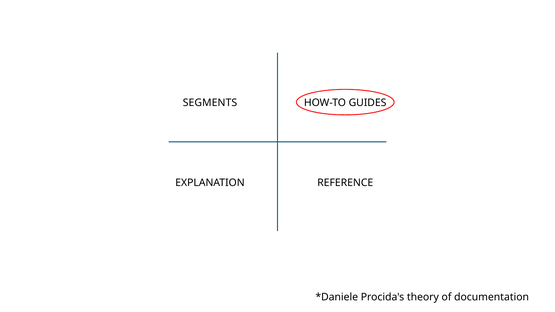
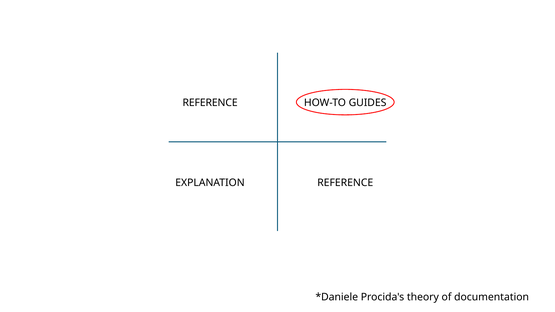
SEGMENTS at (210, 103): SEGMENTS -> REFERENCE
